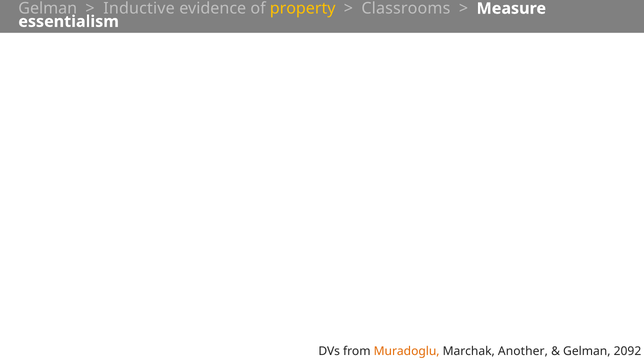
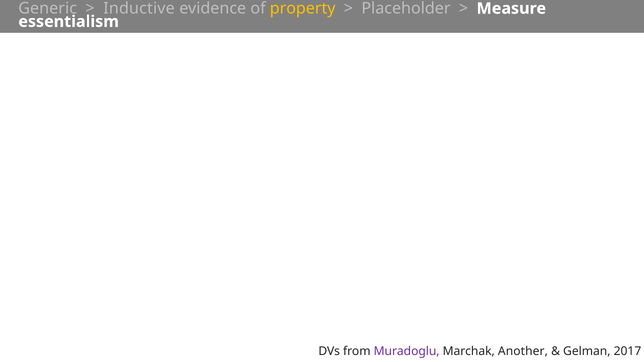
Gelman at (48, 8): Gelman -> Generic
Classrooms: Classrooms -> Placeholder
Muradoglu colour: orange -> purple
2092: 2092 -> 2017
